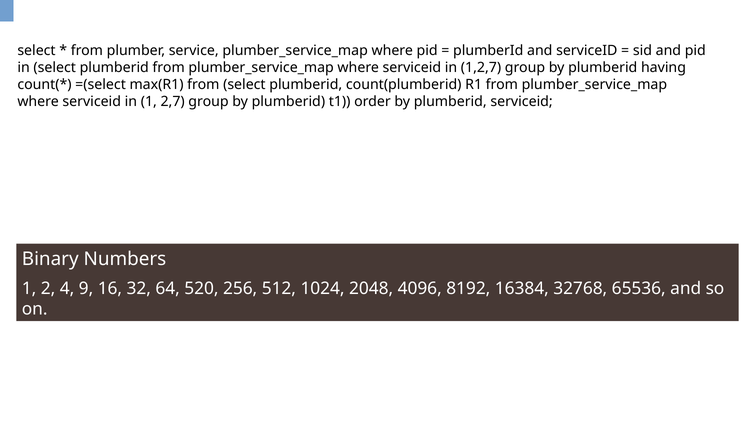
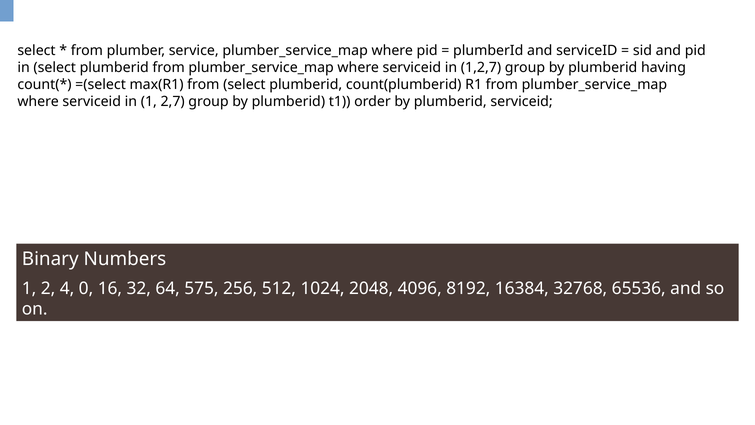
9: 9 -> 0
520: 520 -> 575
